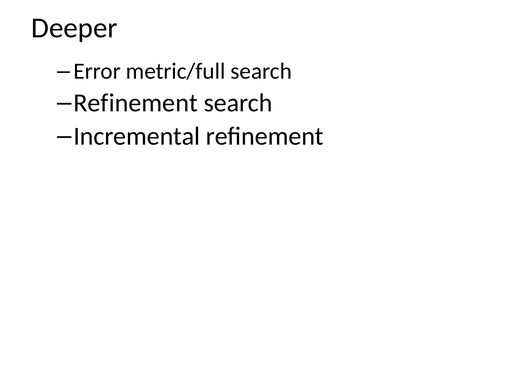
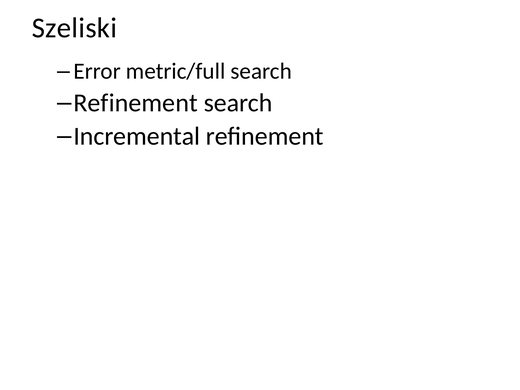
Deeper: Deeper -> Szeliski
